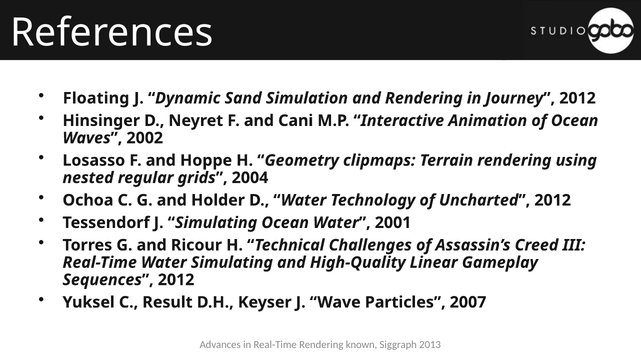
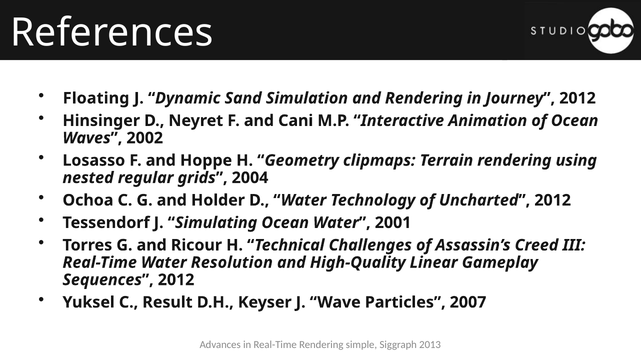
Water Simulating: Simulating -> Resolution
known: known -> simple
